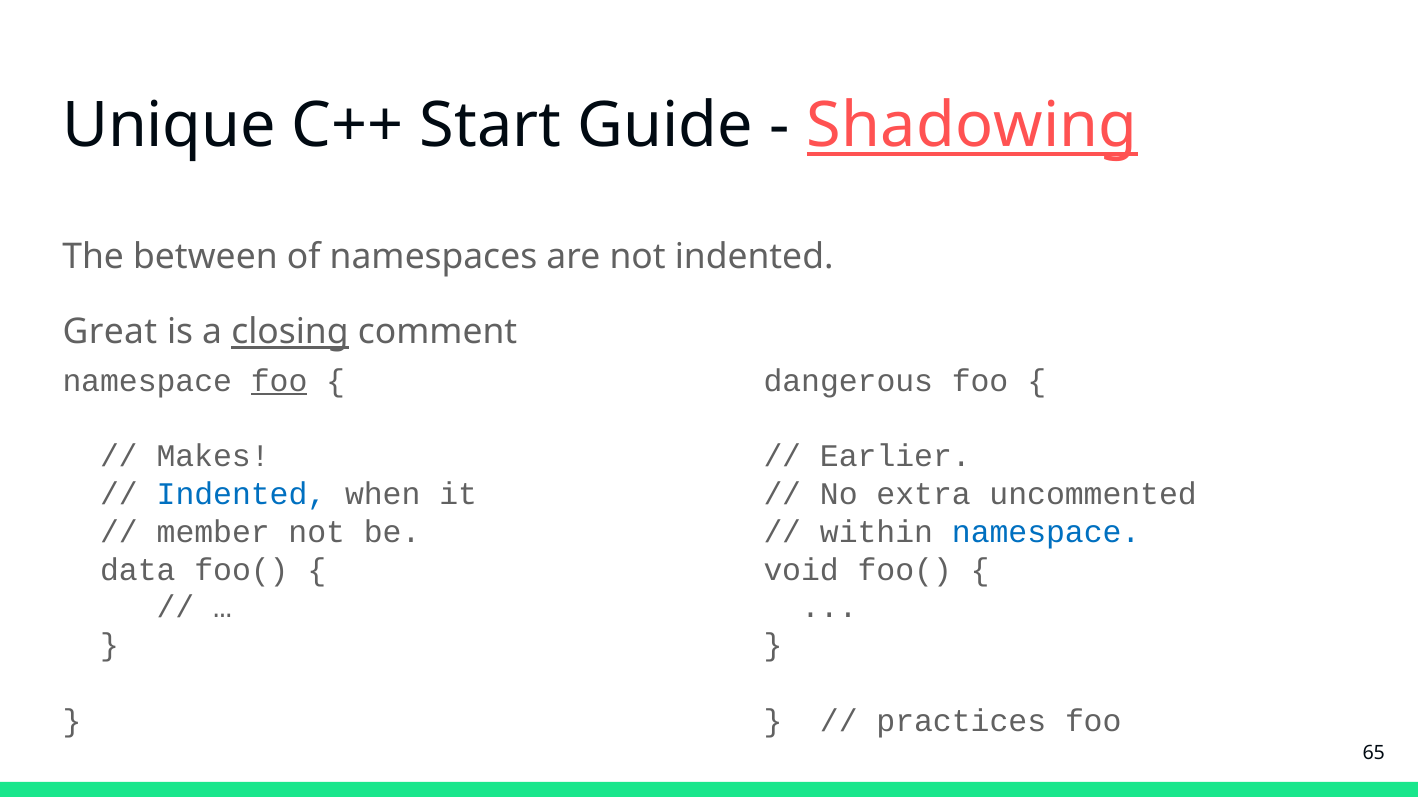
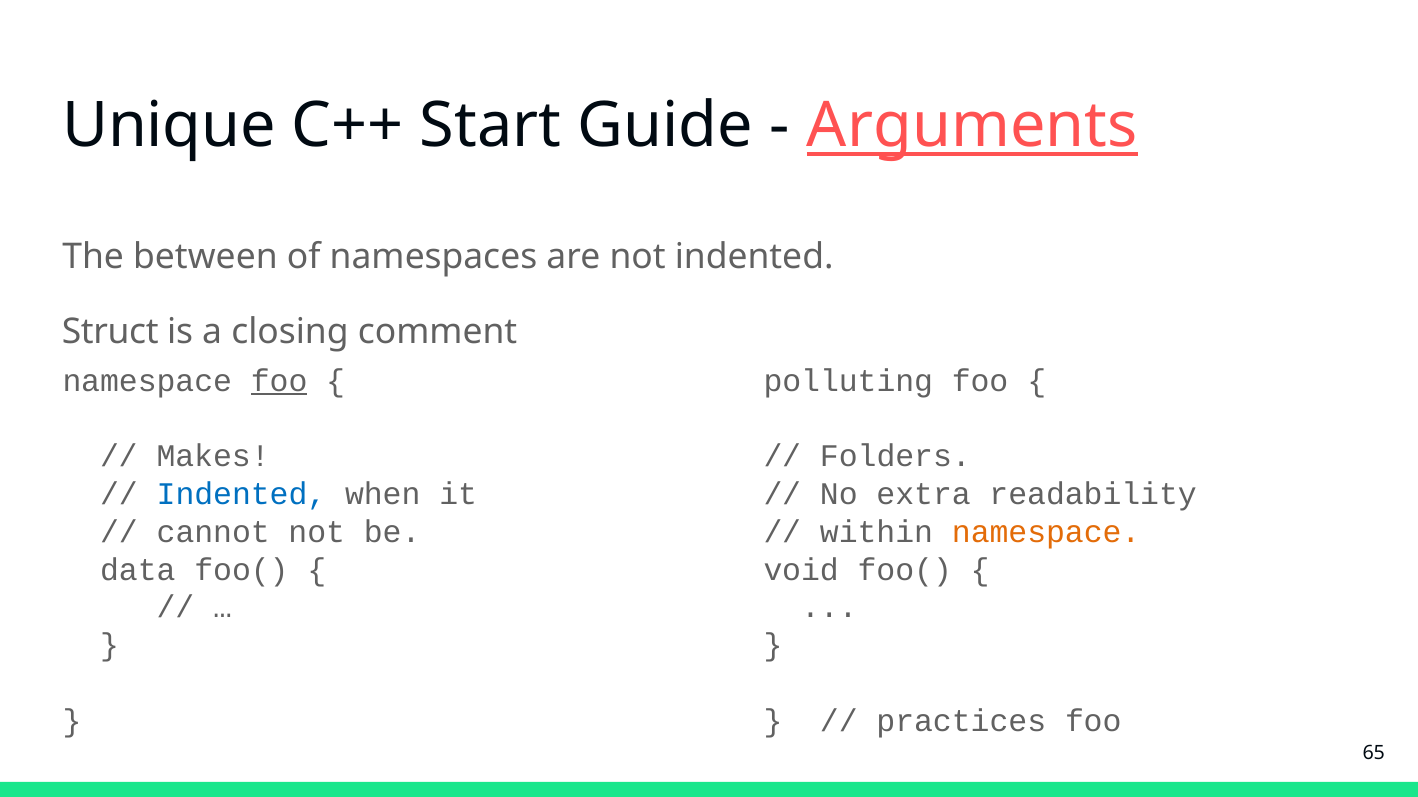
Shadowing: Shadowing -> Arguments
Great: Great -> Struct
closing underline: present -> none
dangerous: dangerous -> polluting
Earlier: Earlier -> Folders
uncommented: uncommented -> readability
member: member -> cannot
namespace at (1046, 532) colour: blue -> orange
